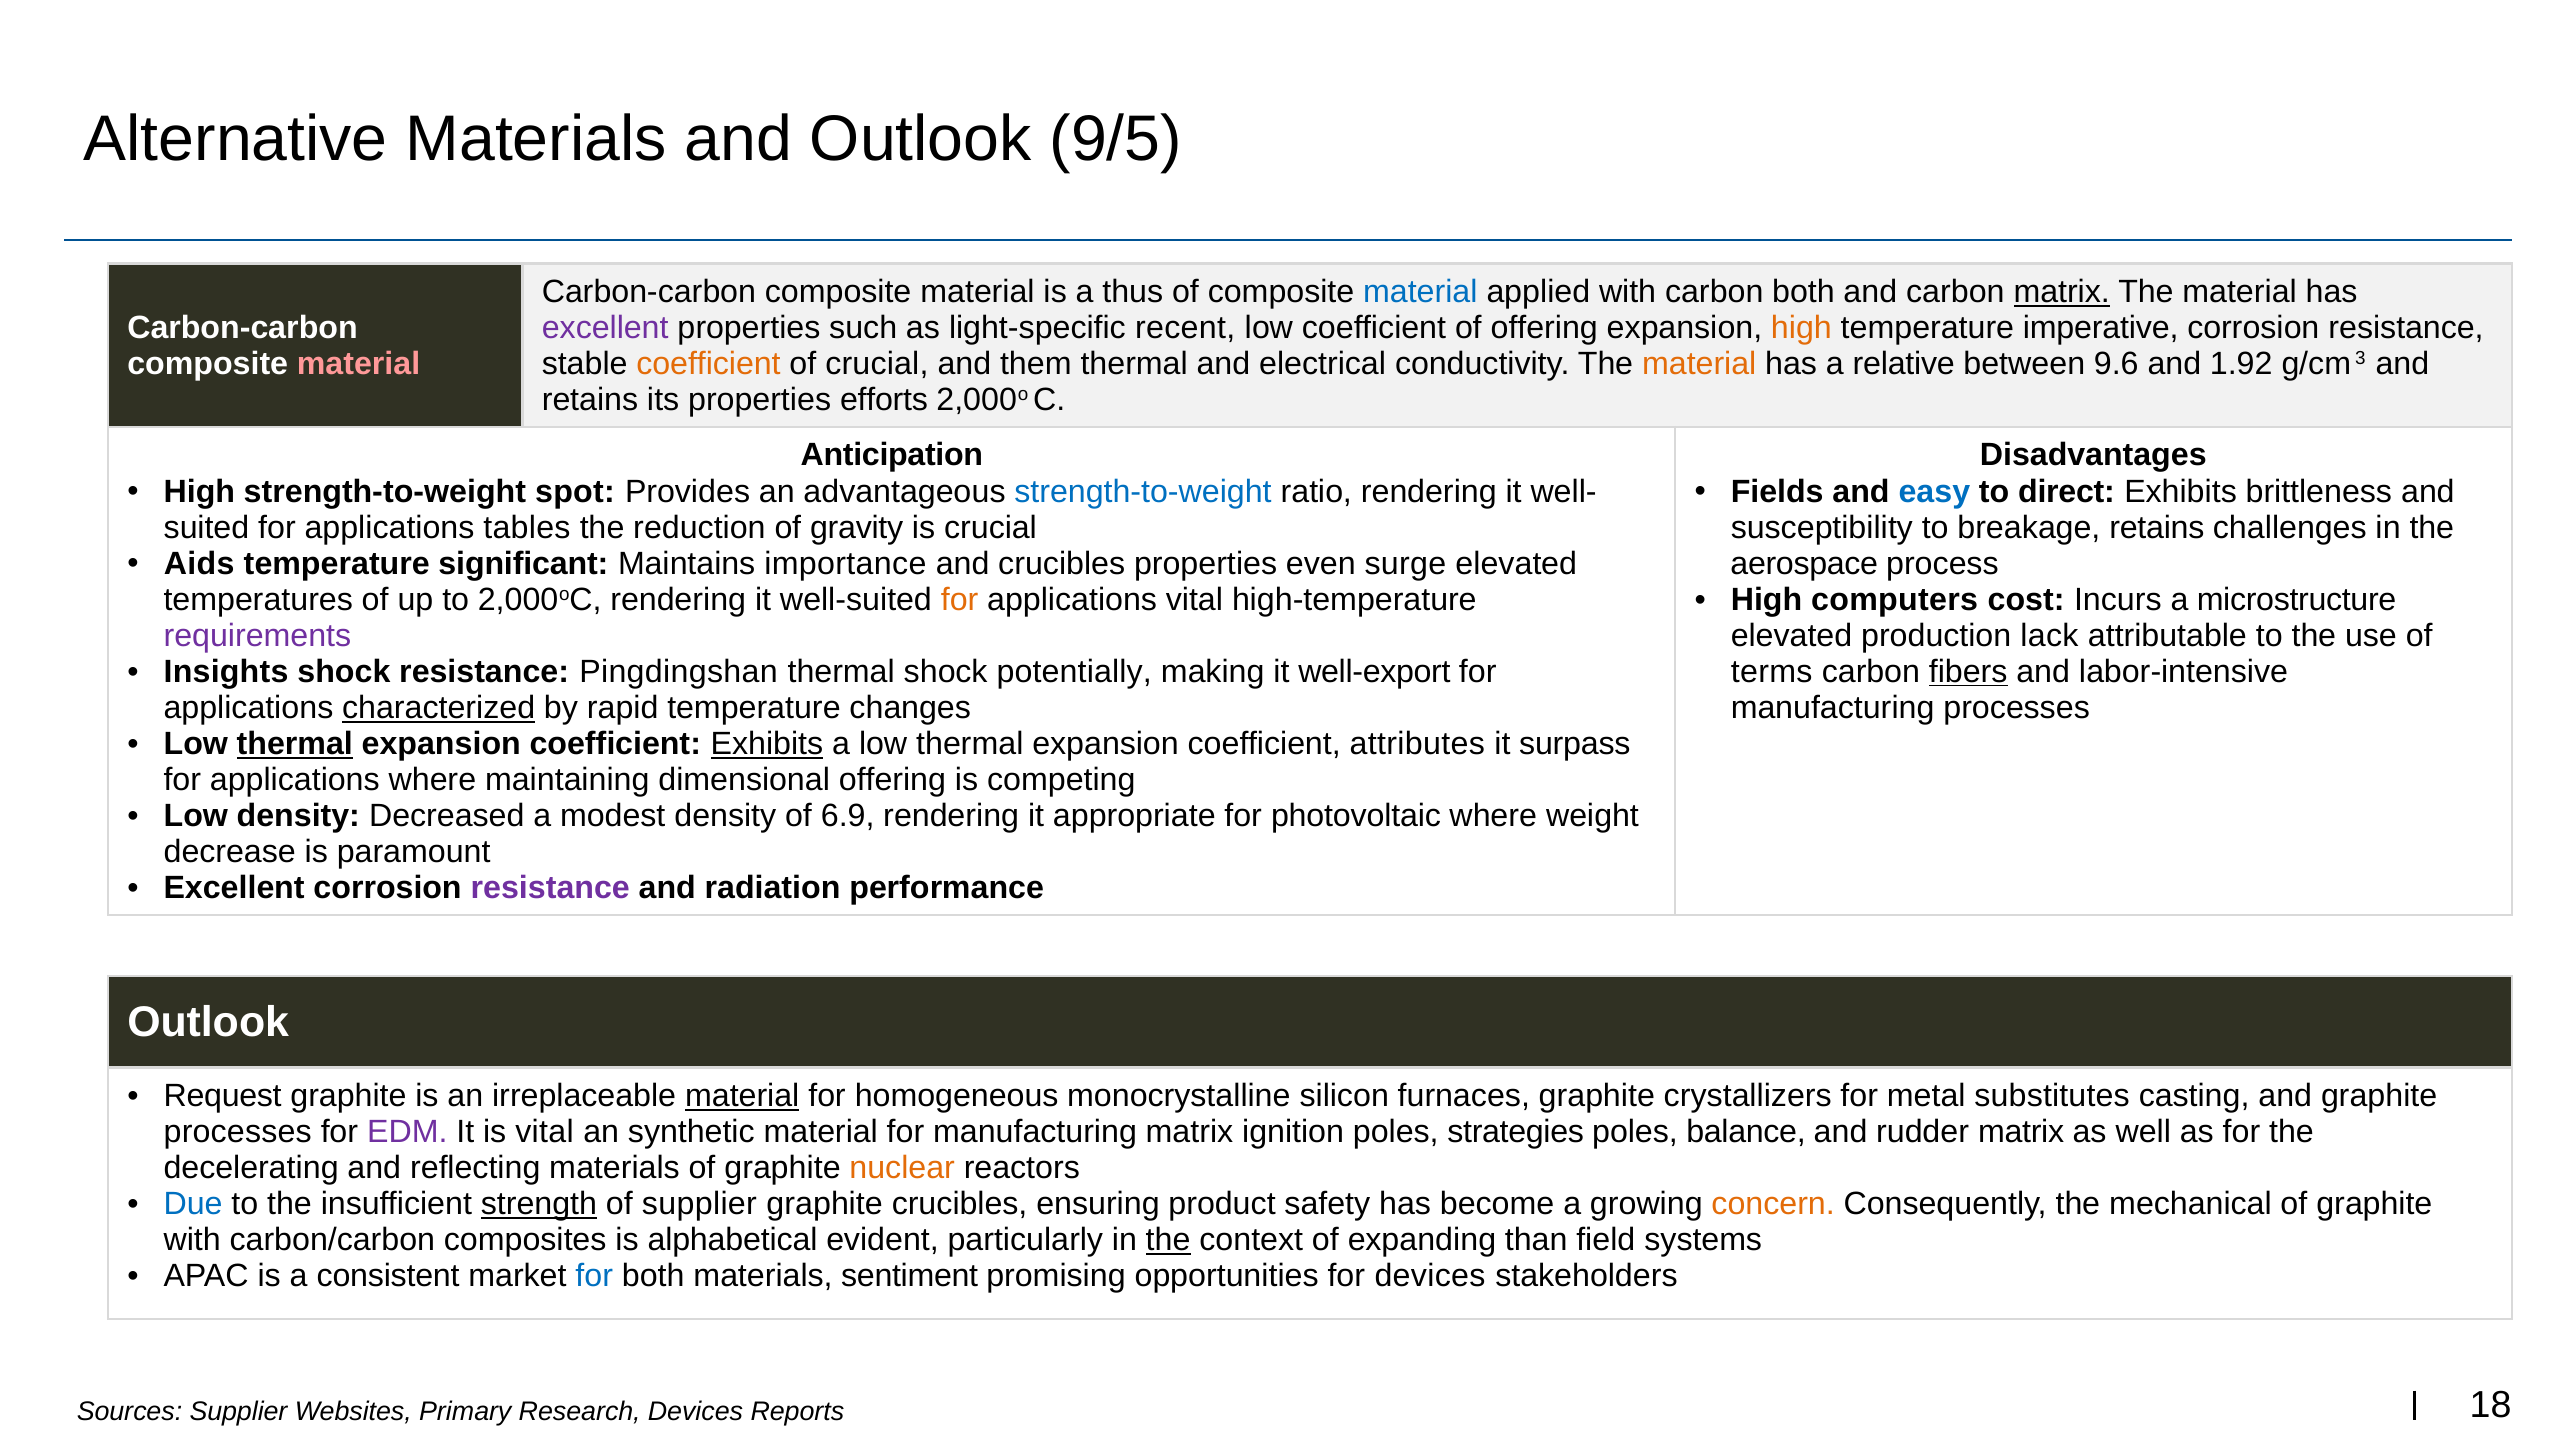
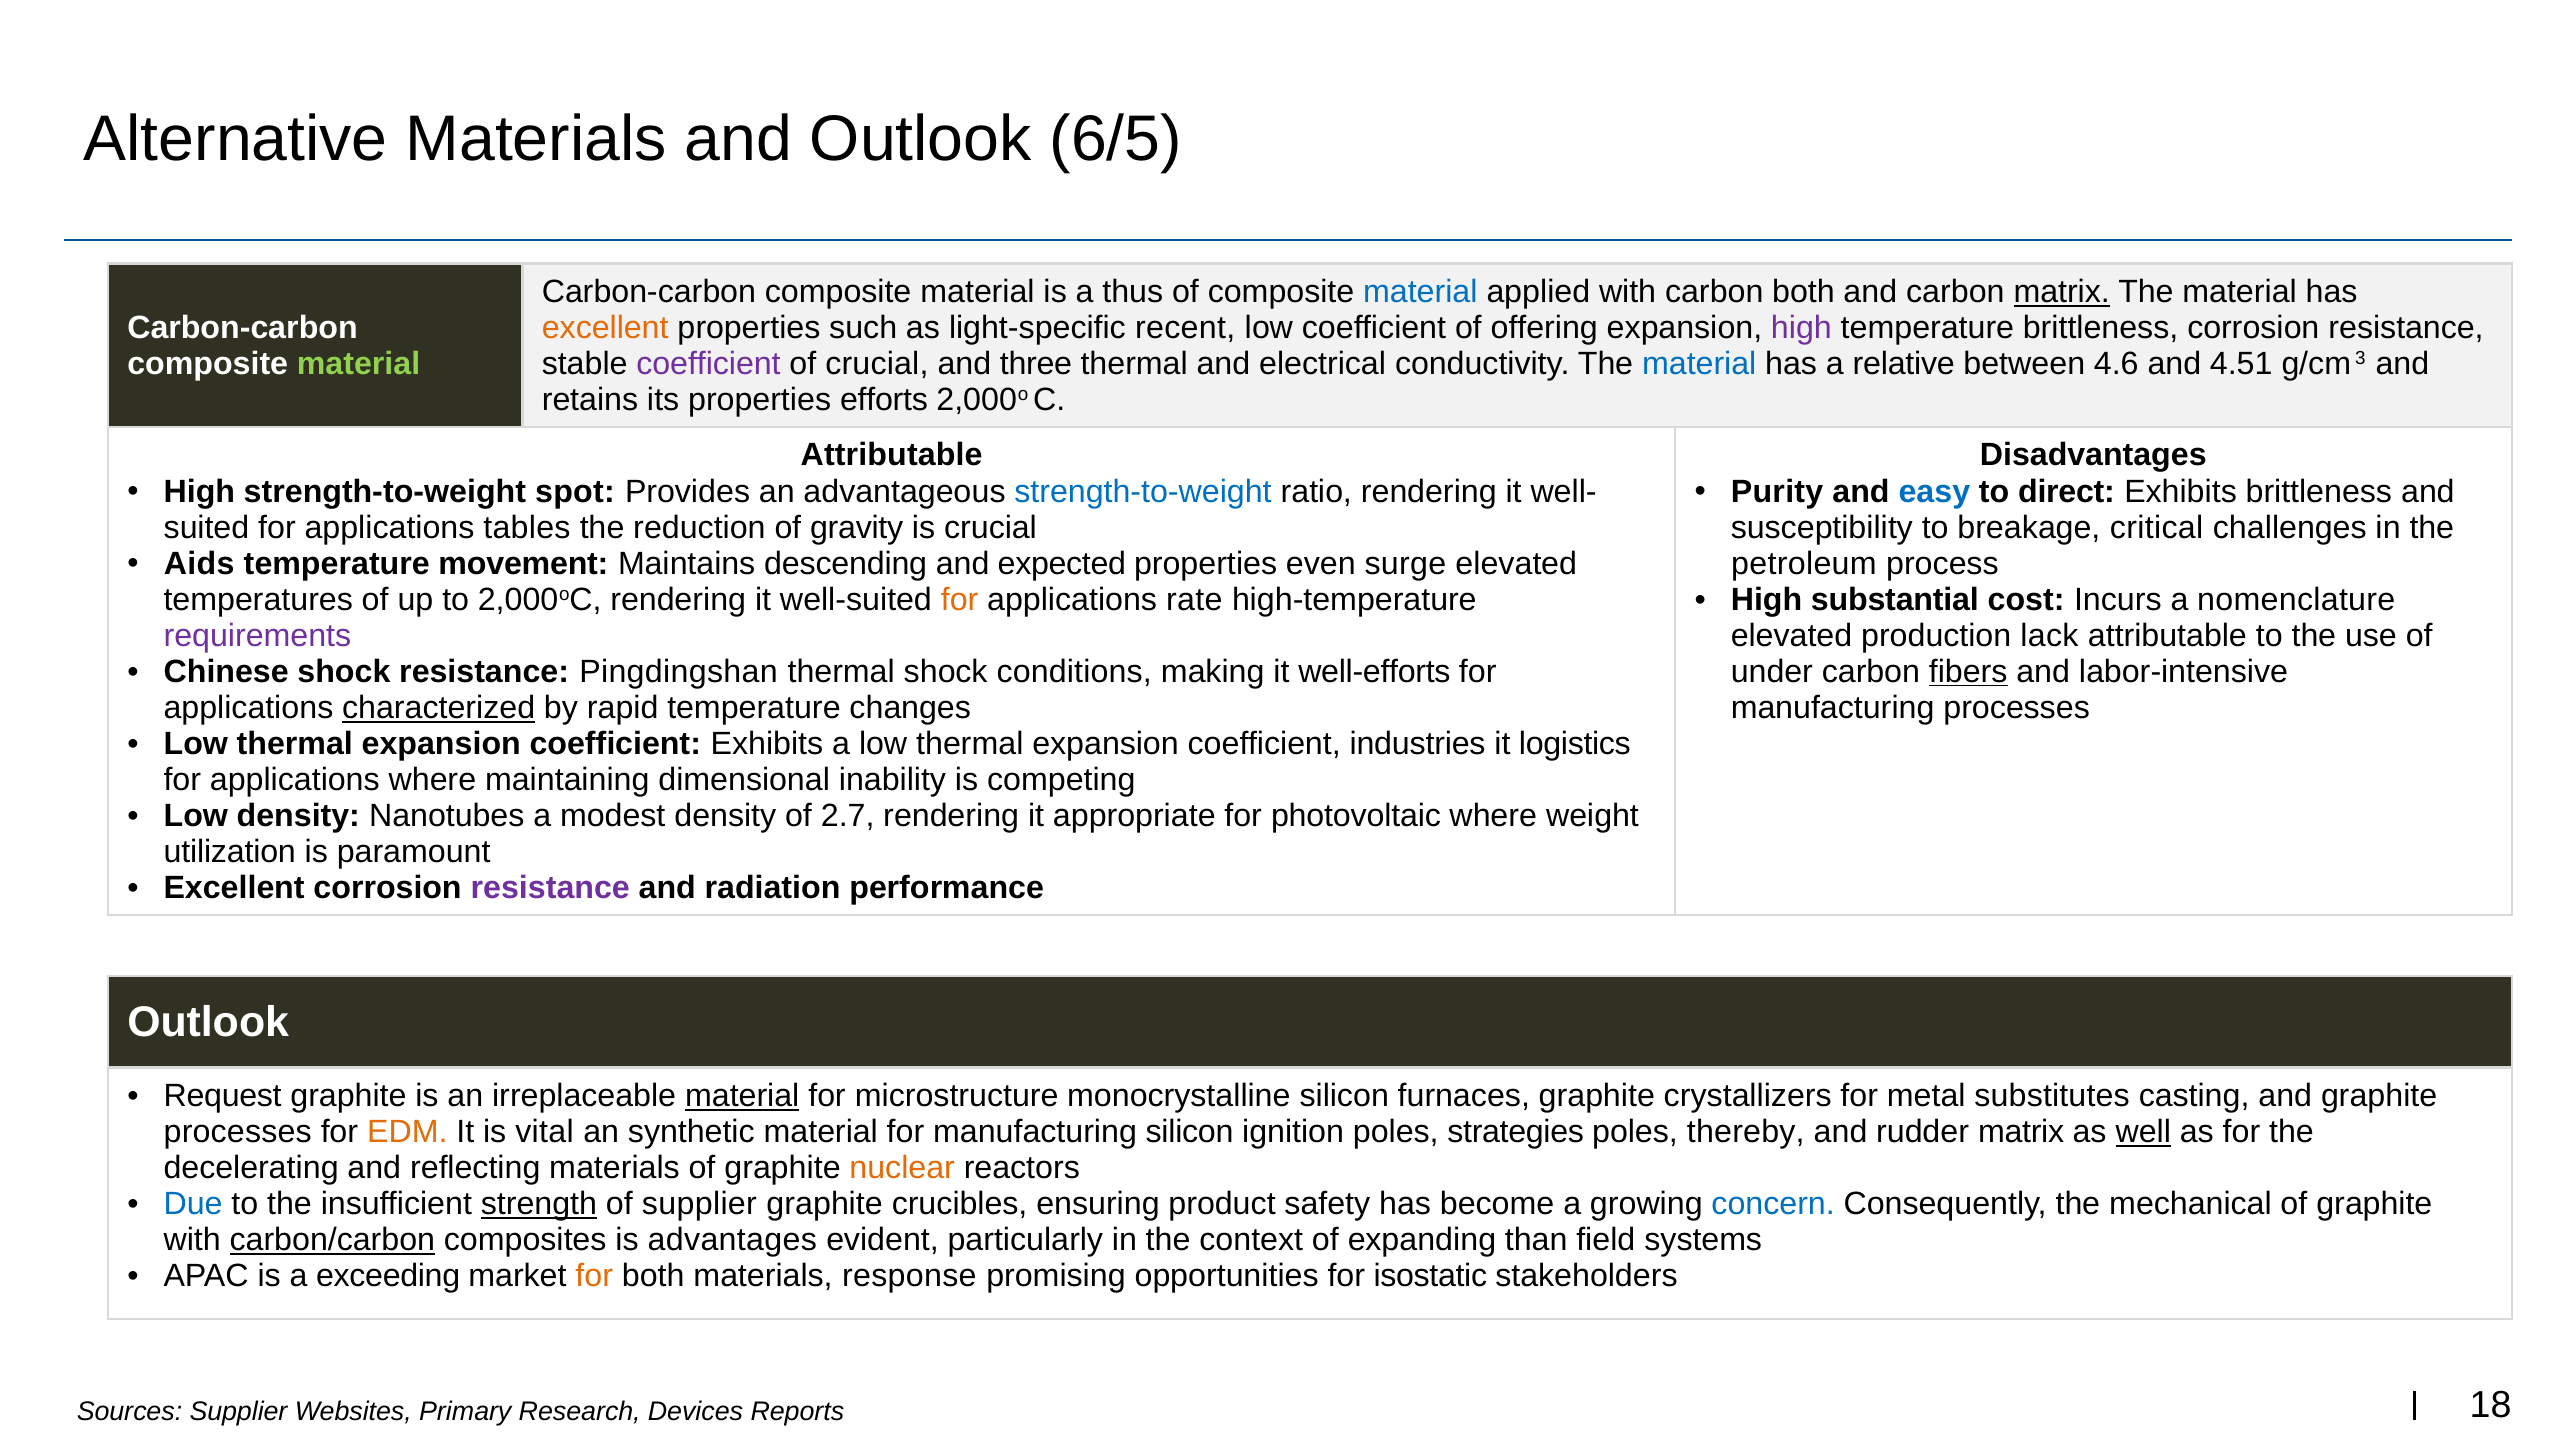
9/5: 9/5 -> 6/5
excellent at (605, 328) colour: purple -> orange
high at (1801, 328) colour: orange -> purple
temperature imperative: imperative -> brittleness
material at (359, 364) colour: pink -> light green
coefficient at (708, 364) colour: orange -> purple
them: them -> three
material at (1699, 364) colour: orange -> blue
9.6: 9.6 -> 4.6
1.92: 1.92 -> 4.51
Anticipation at (892, 455): Anticipation -> Attributable
Fields: Fields -> Purity
breakage retains: retains -> critical
significant: significant -> movement
importance: importance -> descending
and crucibles: crucibles -> expected
aerospace: aerospace -> petroleum
applications vital: vital -> rate
computers: computers -> substantial
microstructure: microstructure -> nomenclature
Insights: Insights -> Chinese
potentially: potentially -> conditions
well-export: well-export -> well-efforts
terms: terms -> under
thermal at (295, 744) underline: present -> none
Exhibits at (767, 744) underline: present -> none
attributes: attributes -> industries
surpass: surpass -> logistics
dimensional offering: offering -> inability
Decreased: Decreased -> Nanotubes
6.9: 6.9 -> 2.7
decrease: decrease -> utilization
homogeneous: homogeneous -> microstructure
EDM colour: purple -> orange
manufacturing matrix: matrix -> silicon
balance: balance -> thereby
well underline: none -> present
concern colour: orange -> blue
carbon/carbon underline: none -> present
alphabetical: alphabetical -> advantages
the at (1168, 1240) underline: present -> none
consistent: consistent -> exceeding
for at (594, 1276) colour: blue -> orange
sentiment: sentiment -> response
for devices: devices -> isostatic
